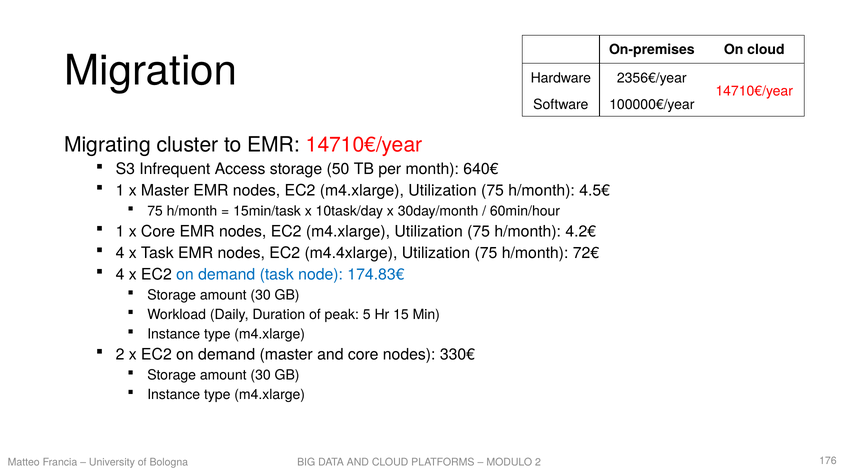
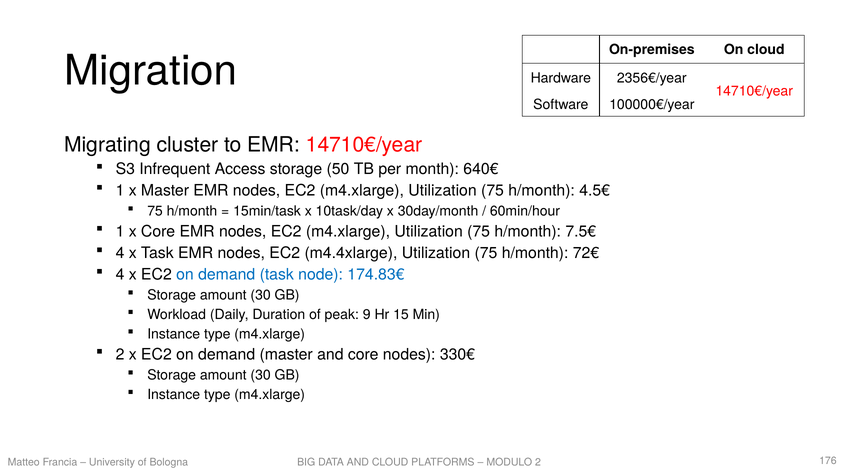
4.2€: 4.2€ -> 7.5€
5: 5 -> 9
